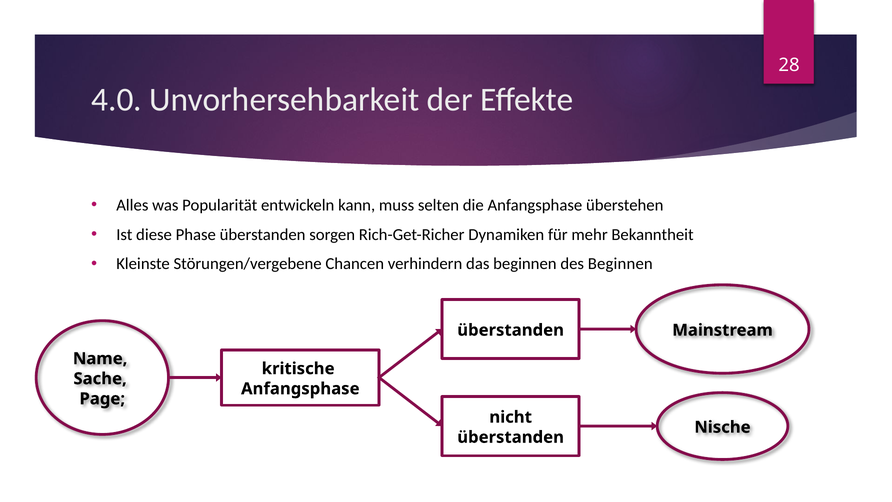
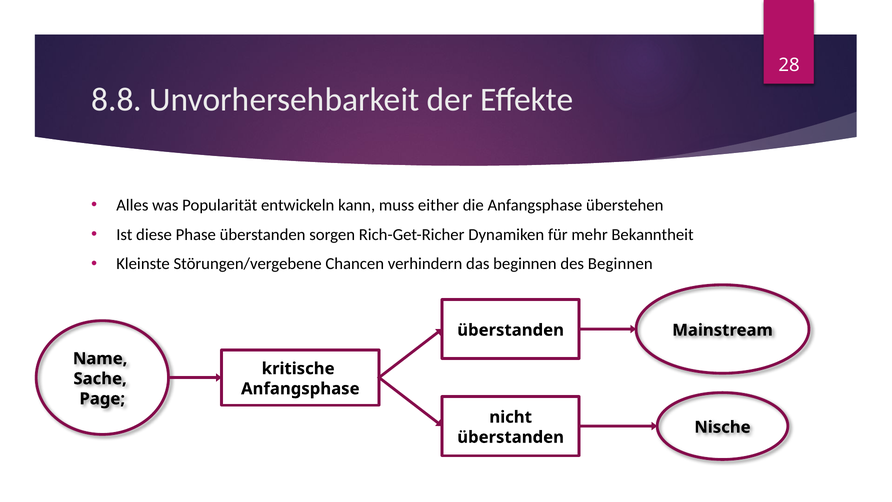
4.0: 4.0 -> 8.8
selten: selten -> either
